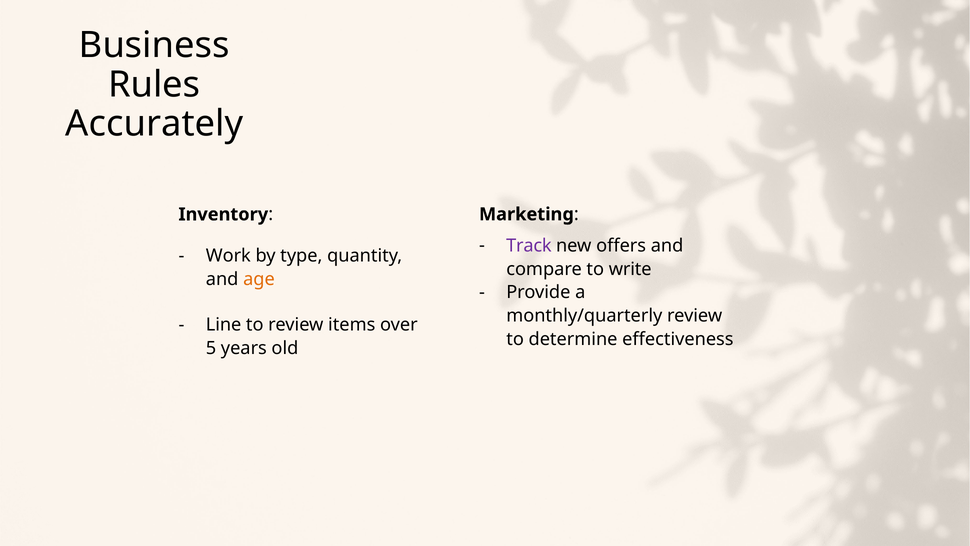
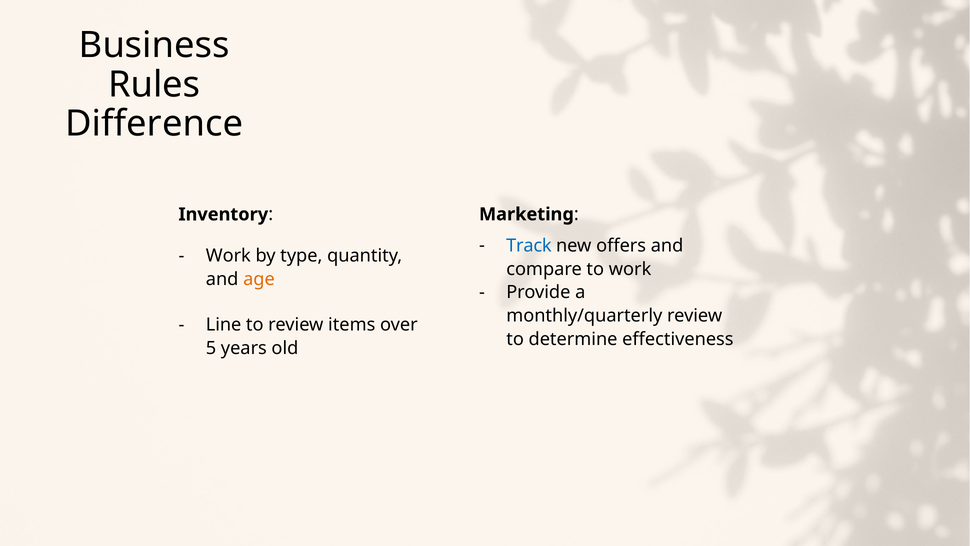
Accurately: Accurately -> Difference
Track colour: purple -> blue
to write: write -> work
